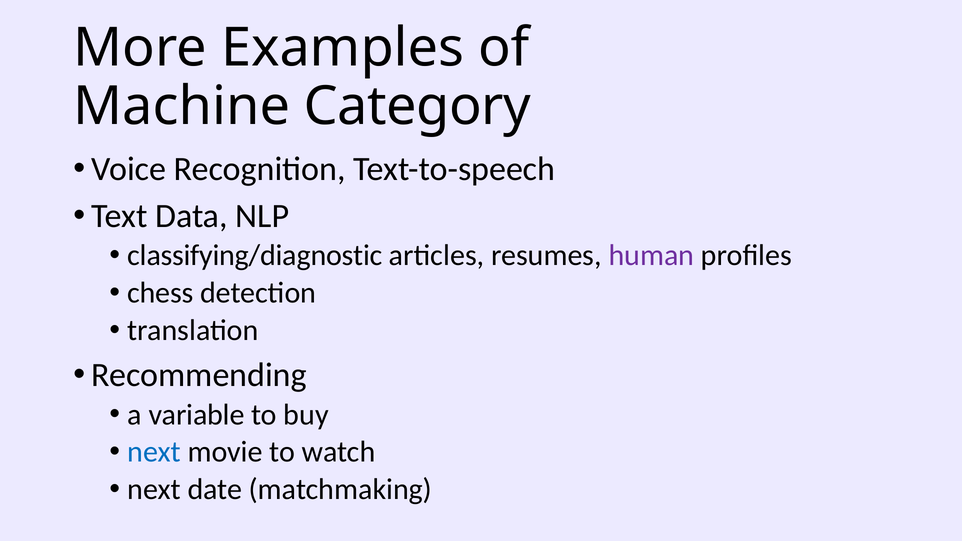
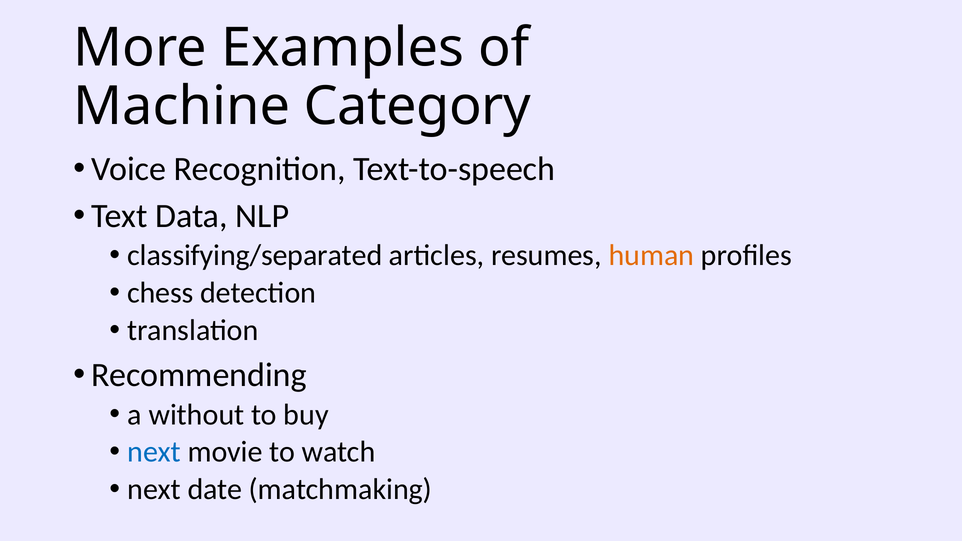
classifying/diagnostic: classifying/diagnostic -> classifying/separated
human colour: purple -> orange
variable: variable -> without
